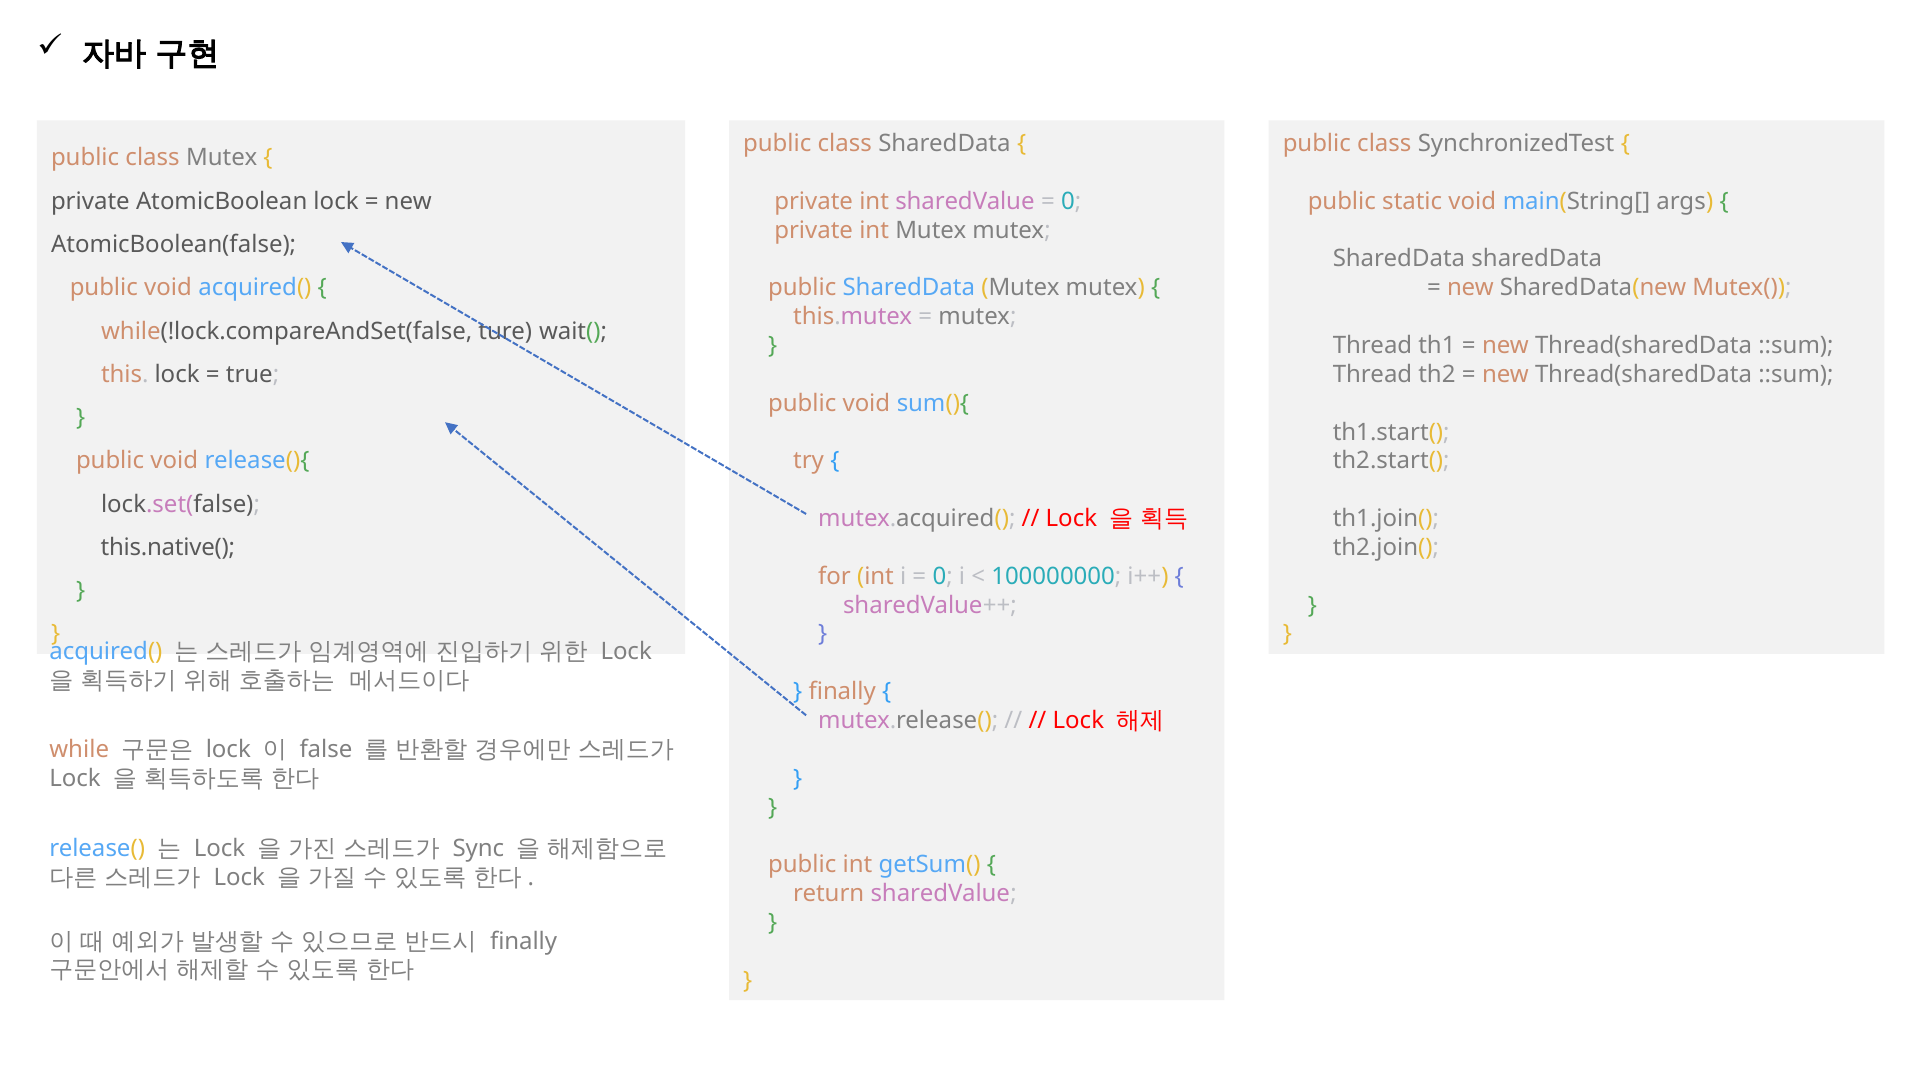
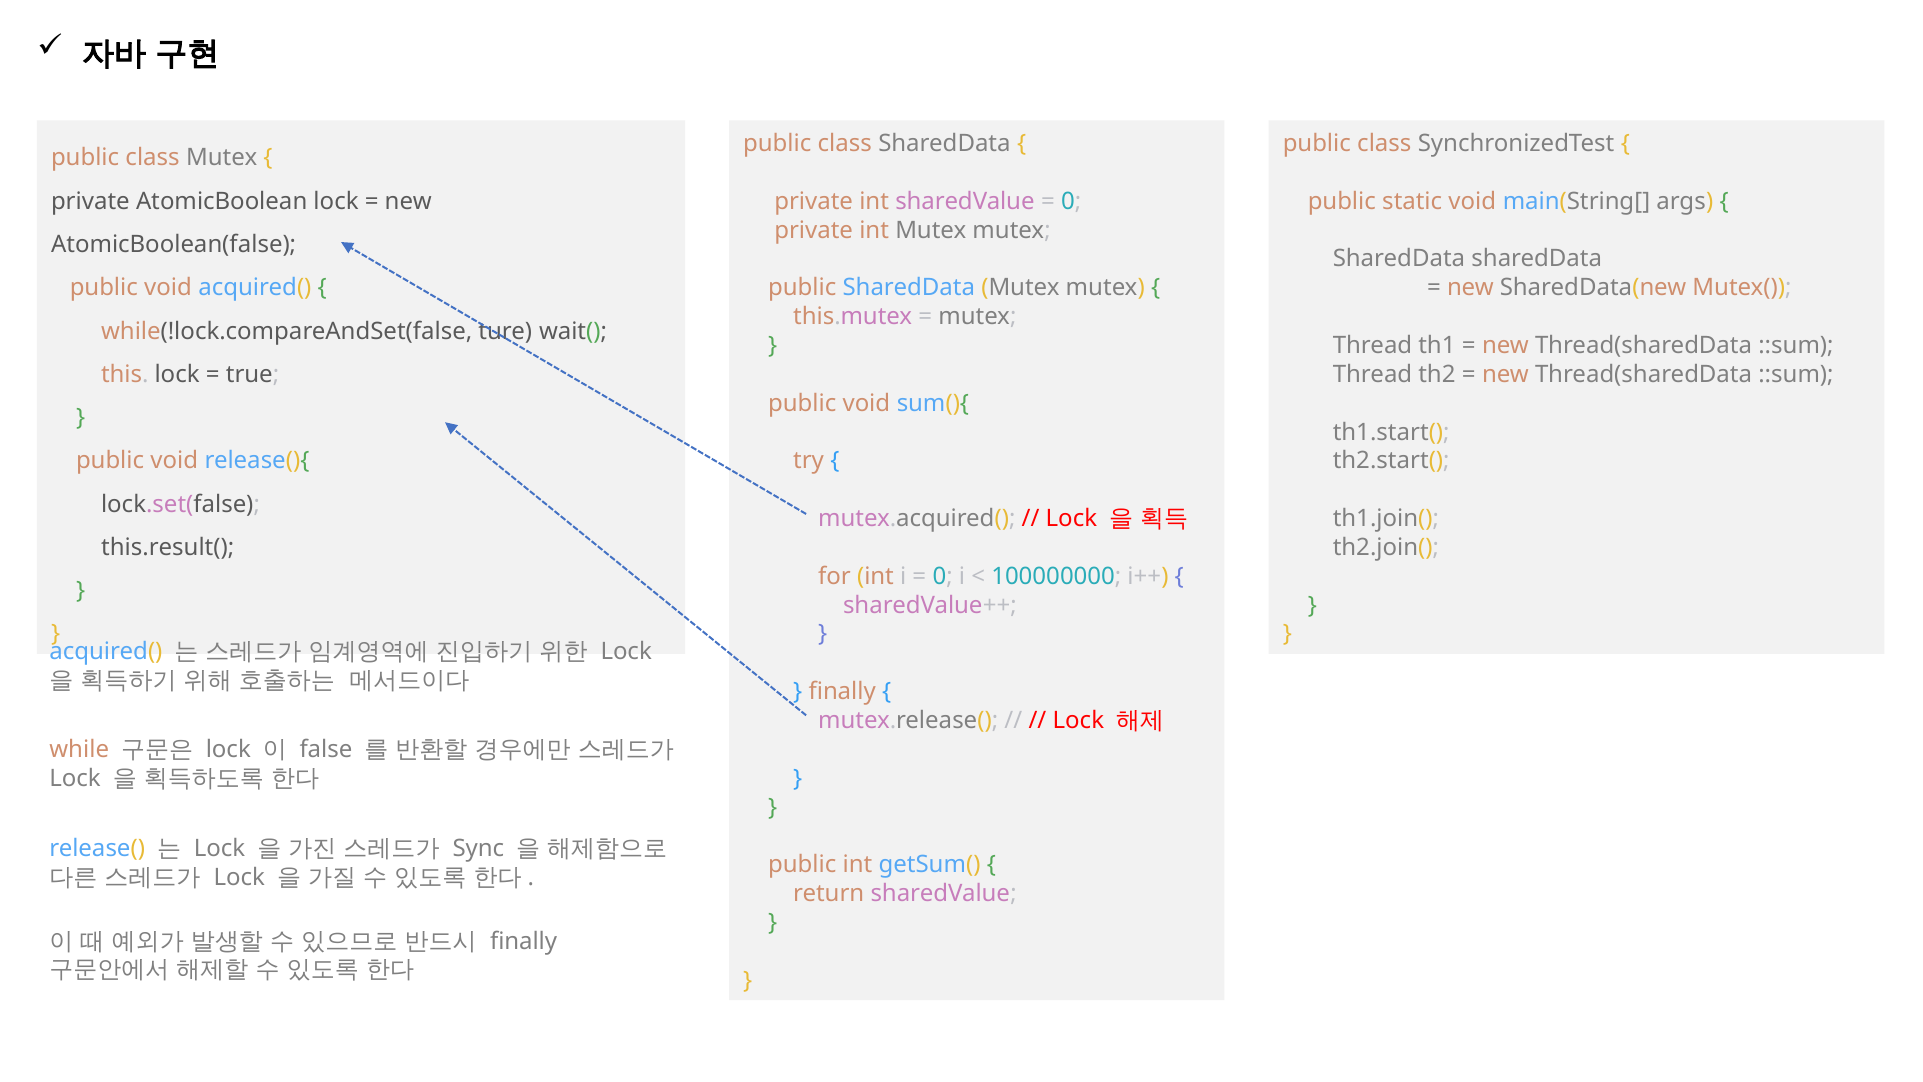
this.native(: this.native( -> this.result(
